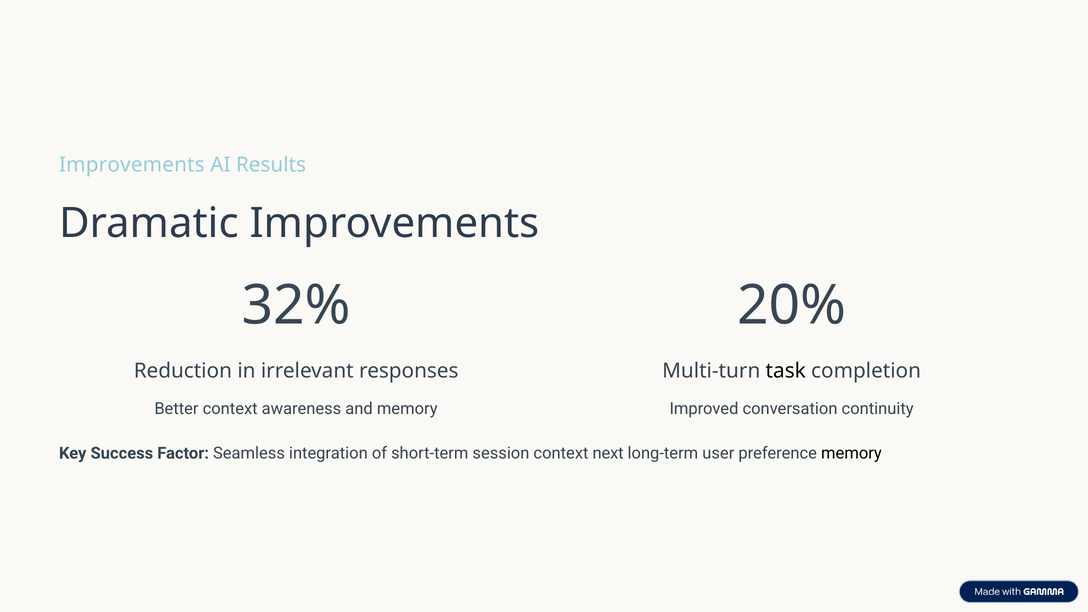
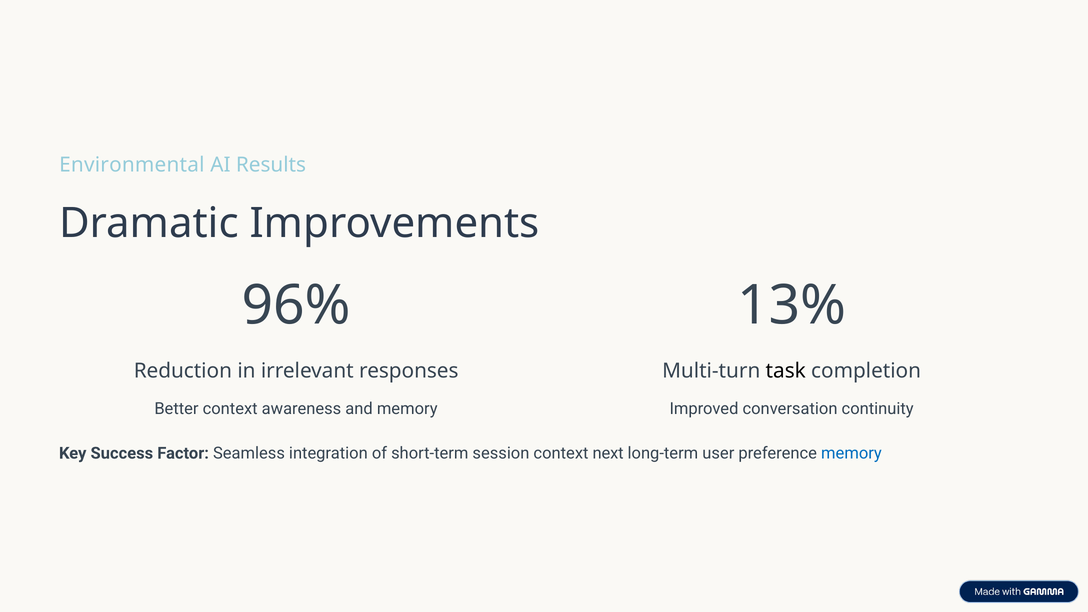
Improvements at (132, 165): Improvements -> Environmental
32%: 32% -> 96%
20%: 20% -> 13%
memory at (851, 453) colour: black -> blue
